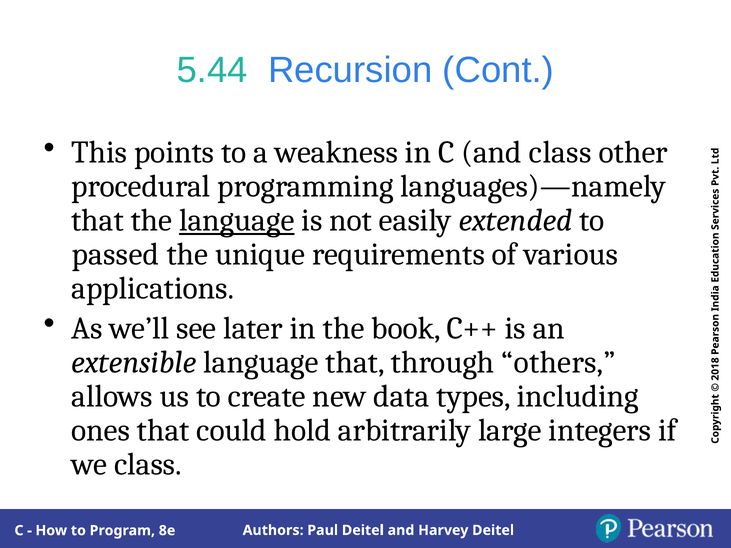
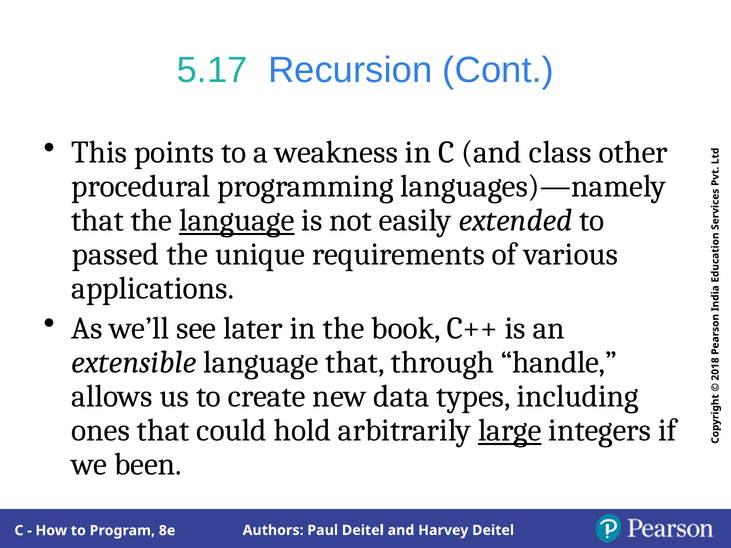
5.44: 5.44 -> 5.17
others: others -> handle
large underline: none -> present
we class: class -> been
